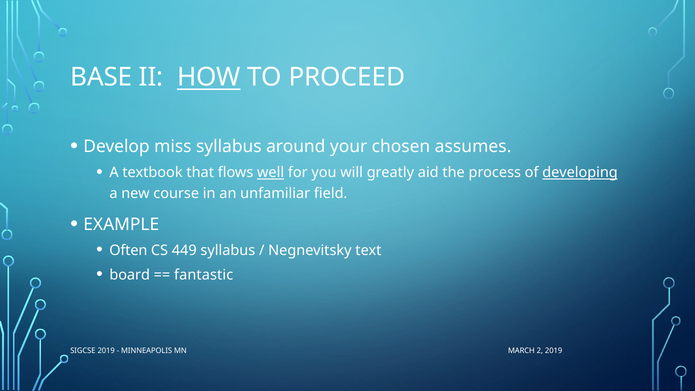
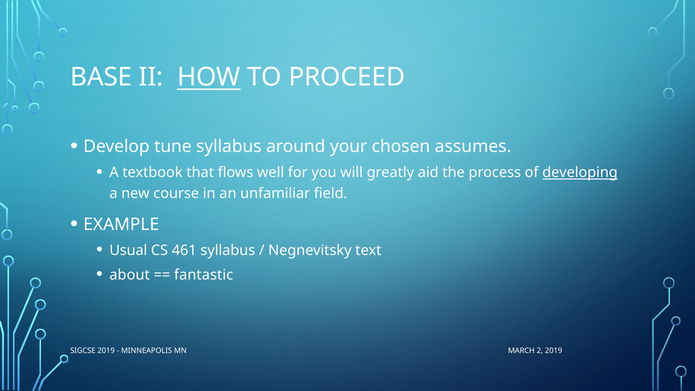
miss: miss -> tune
well underline: present -> none
Often: Often -> Usual
449: 449 -> 461
board: board -> about
